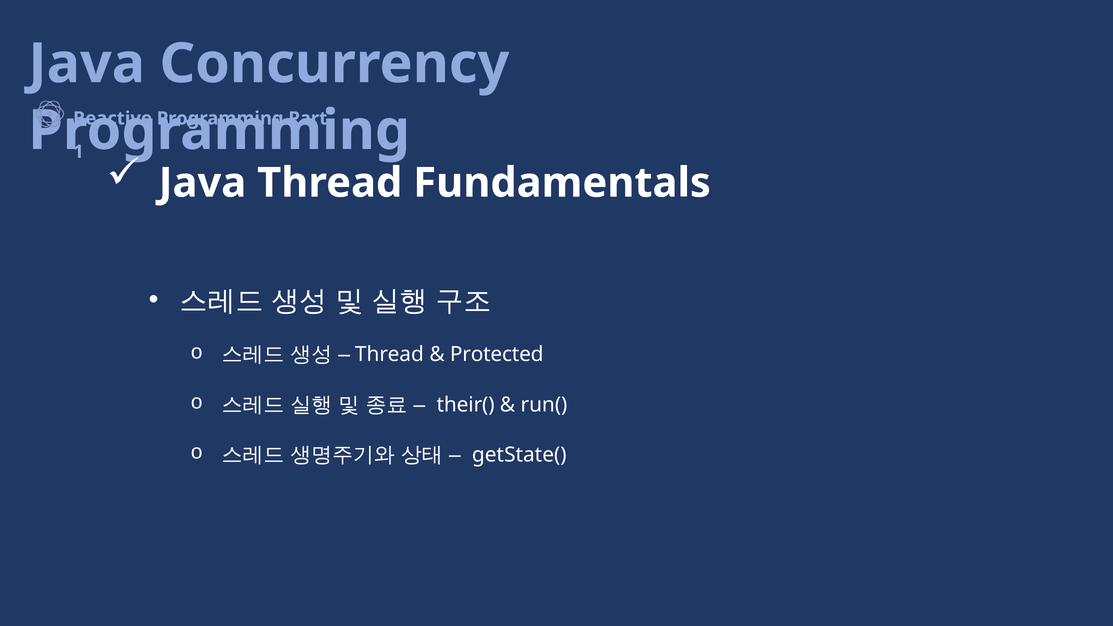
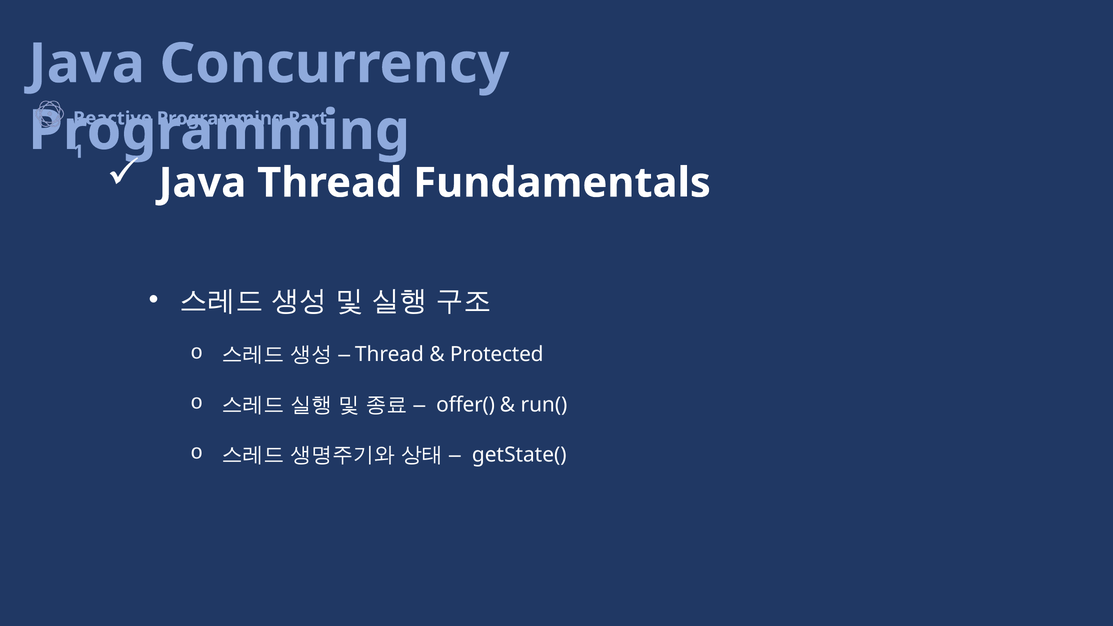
their(: their( -> offer(
